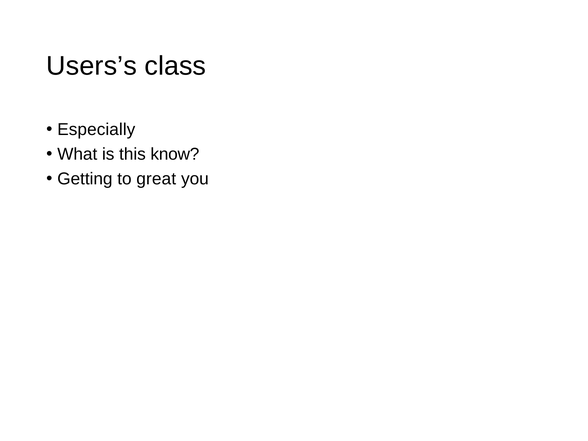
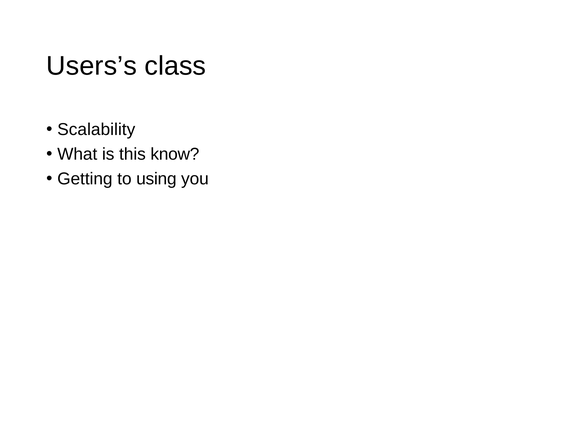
Especially: Especially -> Scalability
great: great -> using
